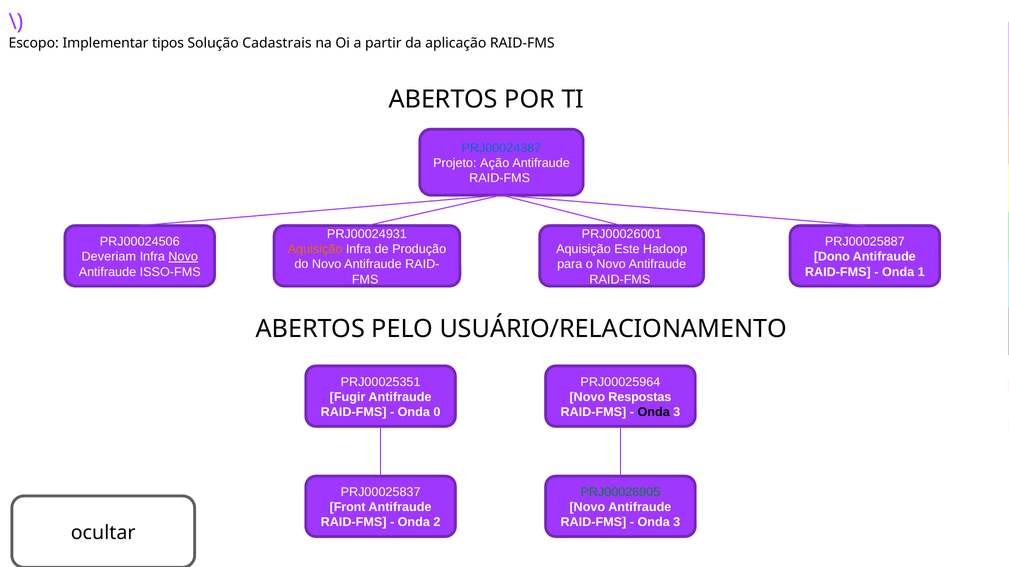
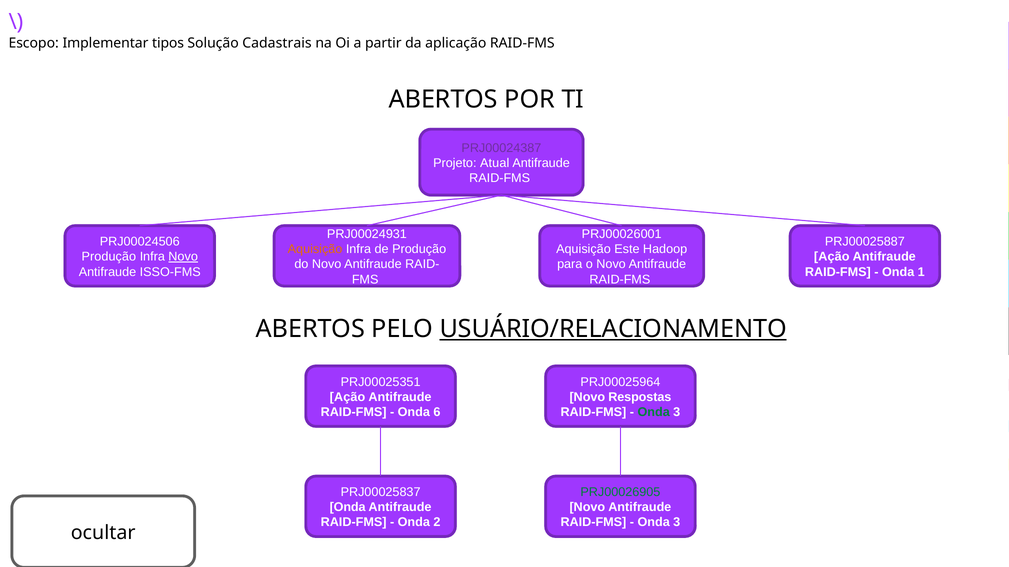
PRJ00024387 colour: blue -> purple
Ação: Ação -> Atual
Deveriam at (109, 257): Deveriam -> Produção
Dono at (832, 257): Dono -> Ação
USUÁRIO/RELACIONAMENTO underline: none -> present
Fugir at (348, 397): Fugir -> Ação
Onda 0: 0 -> 6
Onda at (654, 413) colour: black -> green
Front at (348, 508): Front -> Onda
